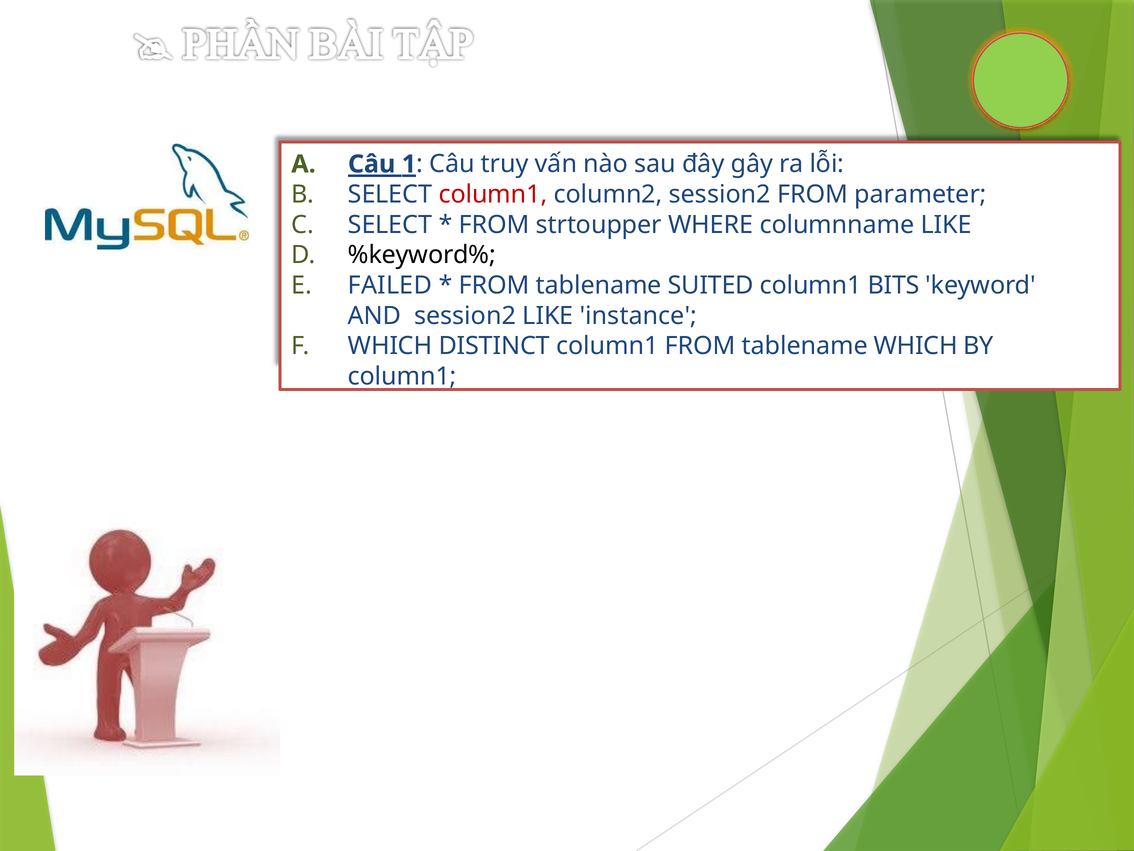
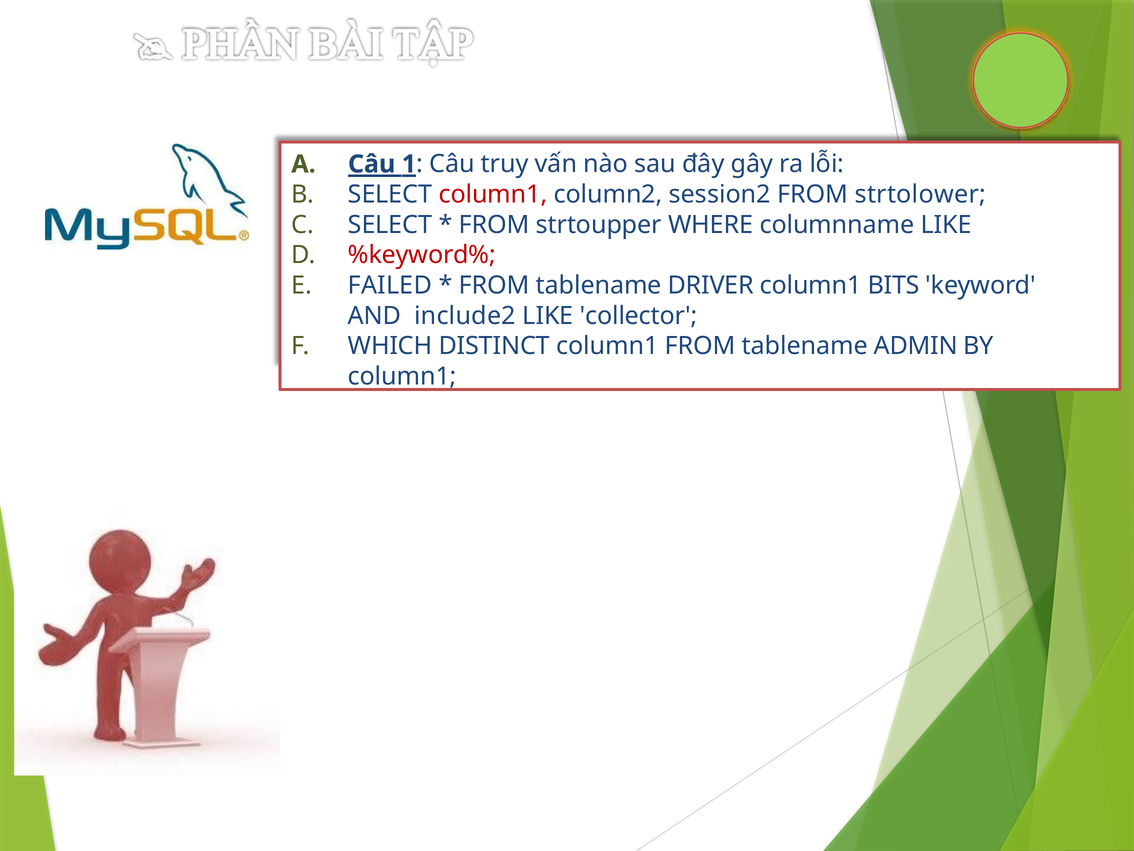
parameter: parameter -> strtolower
%keyword% colour: black -> red
SUITED: SUITED -> DRIVER
AND session2: session2 -> include2
instance: instance -> collector
tablename WHICH: WHICH -> ADMIN
